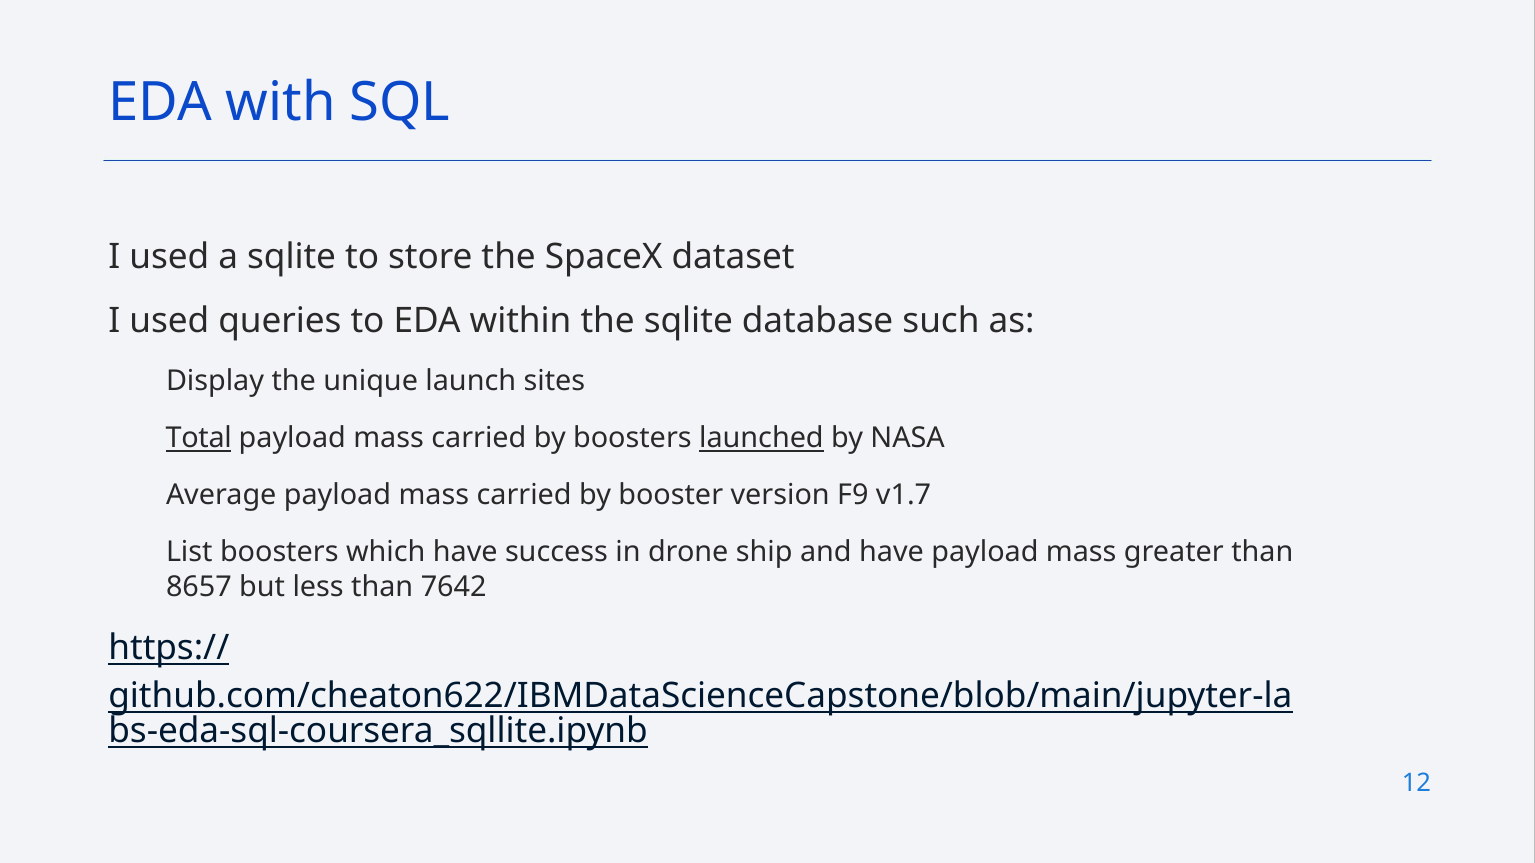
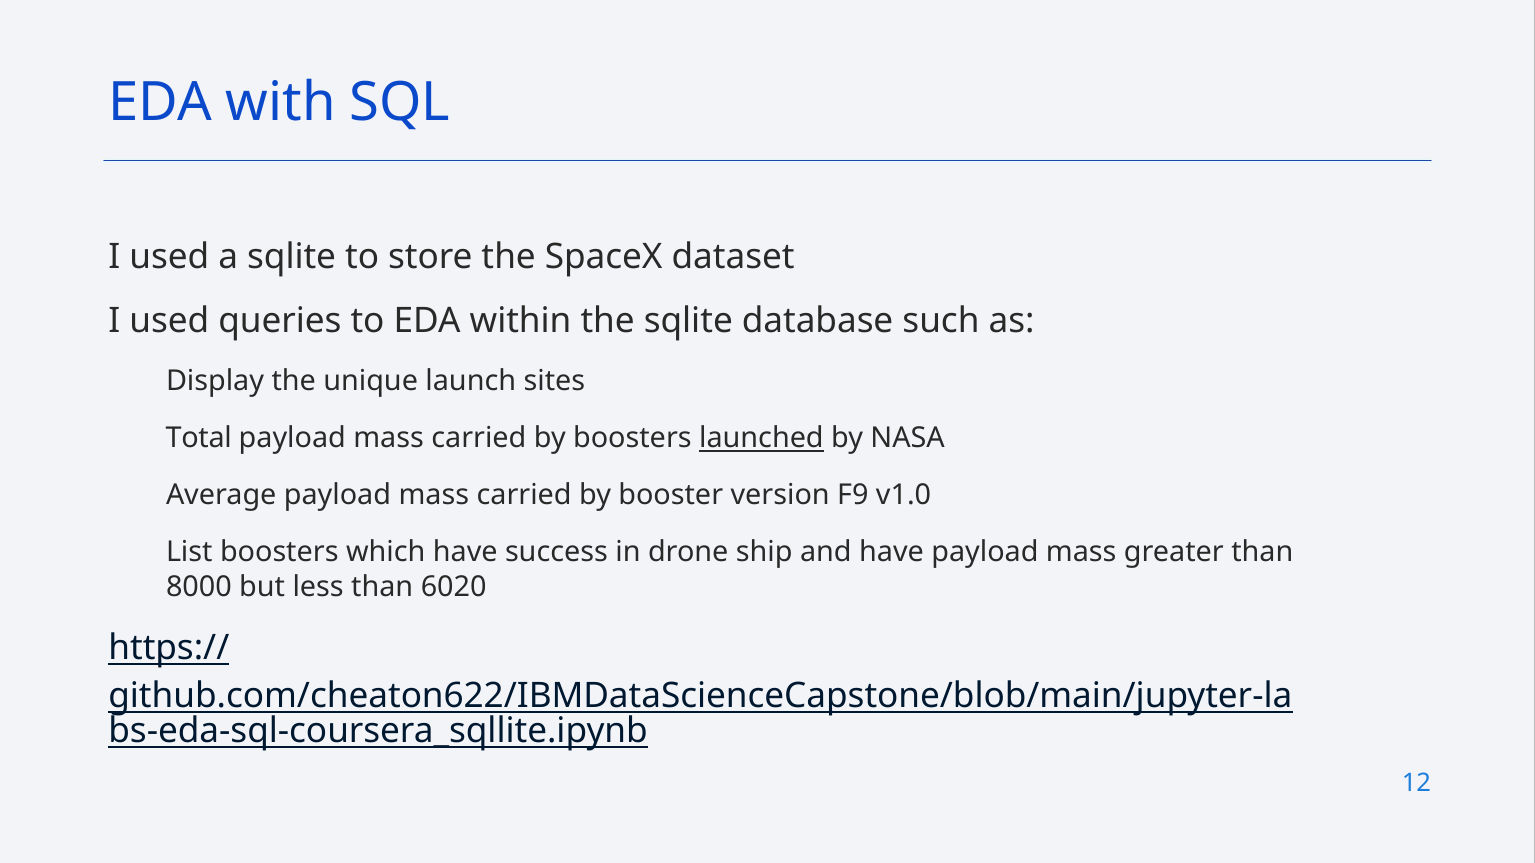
Total underline: present -> none
v1.7: v1.7 -> v1.0
8657: 8657 -> 8000
7642: 7642 -> 6020
